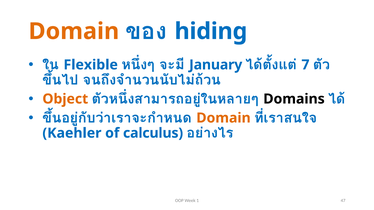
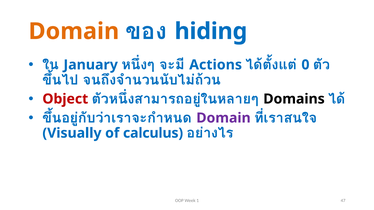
Flexible: Flexible -> January
January: January -> Actions
7: 7 -> 0
Object colour: orange -> red
Domain at (223, 118) colour: orange -> purple
Kaehler: Kaehler -> Visually
